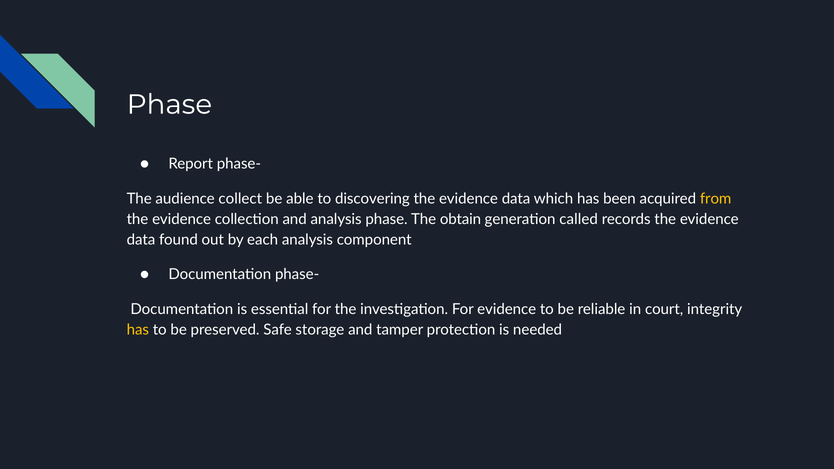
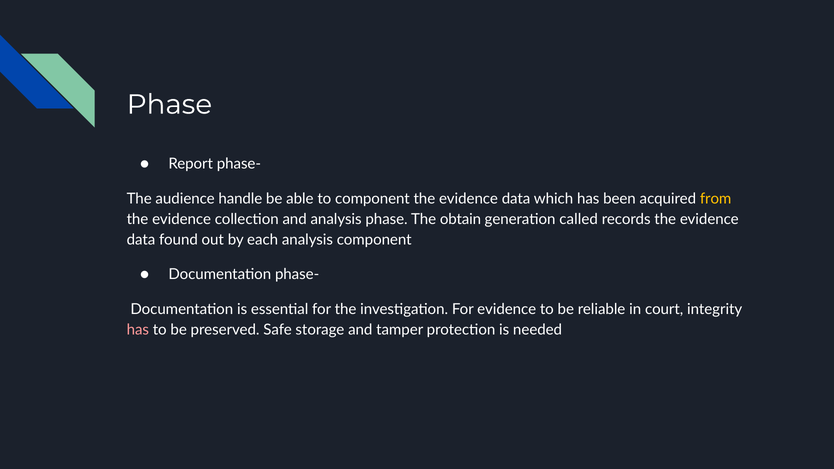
collect: collect -> handle
to discovering: discovering -> component
has at (138, 330) colour: yellow -> pink
